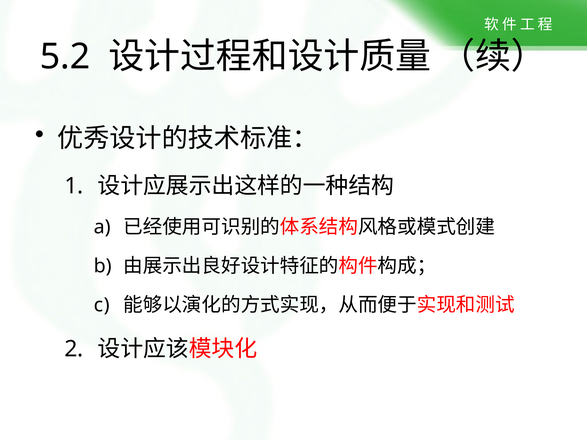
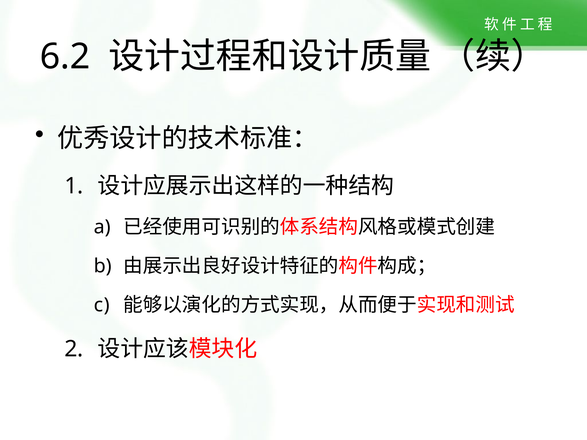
5.2: 5.2 -> 6.2
